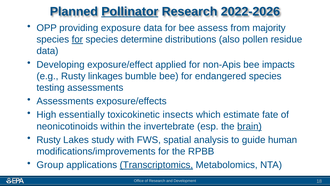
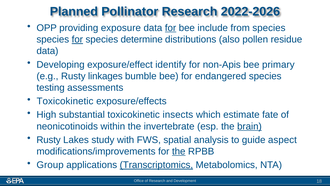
Pollinator underline: present -> none
for at (171, 28) underline: none -> present
assess: assess -> include
from majority: majority -> species
applied: applied -> identify
impacts: impacts -> primary
Assessments at (65, 101): Assessments -> Toxicokinetic
essentially: essentially -> substantial
human: human -> aspect
the at (179, 151) underline: none -> present
